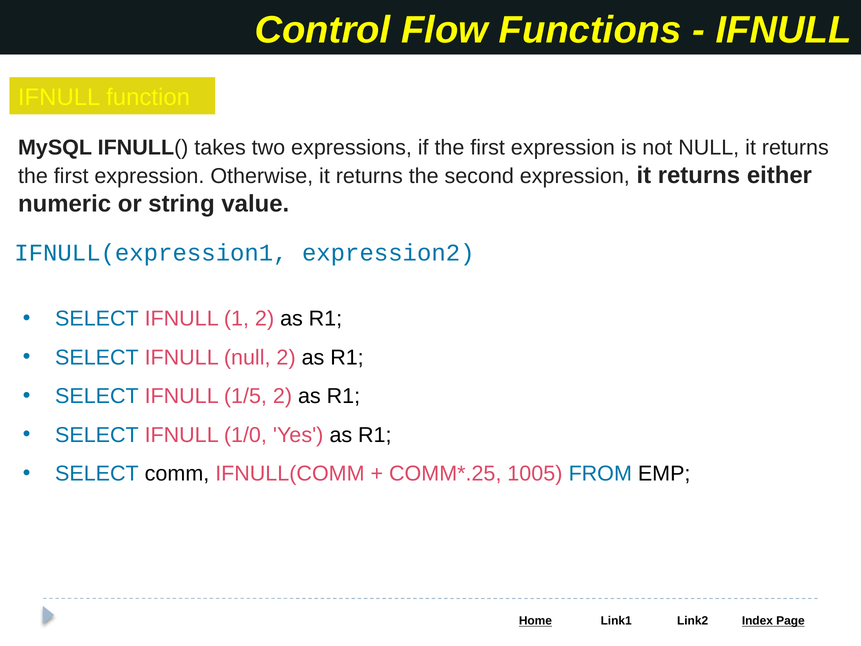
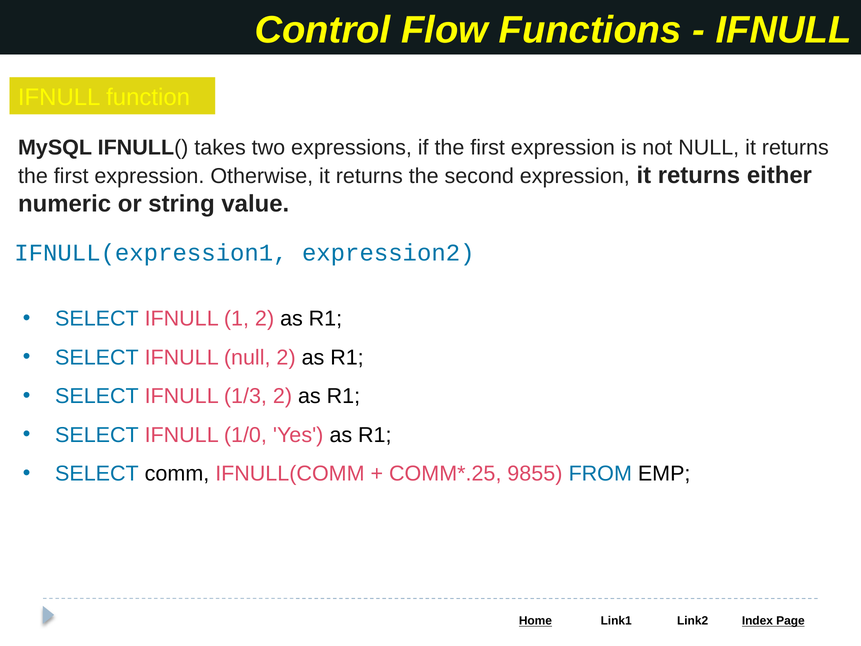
1/5: 1/5 -> 1/3
1005: 1005 -> 9855
